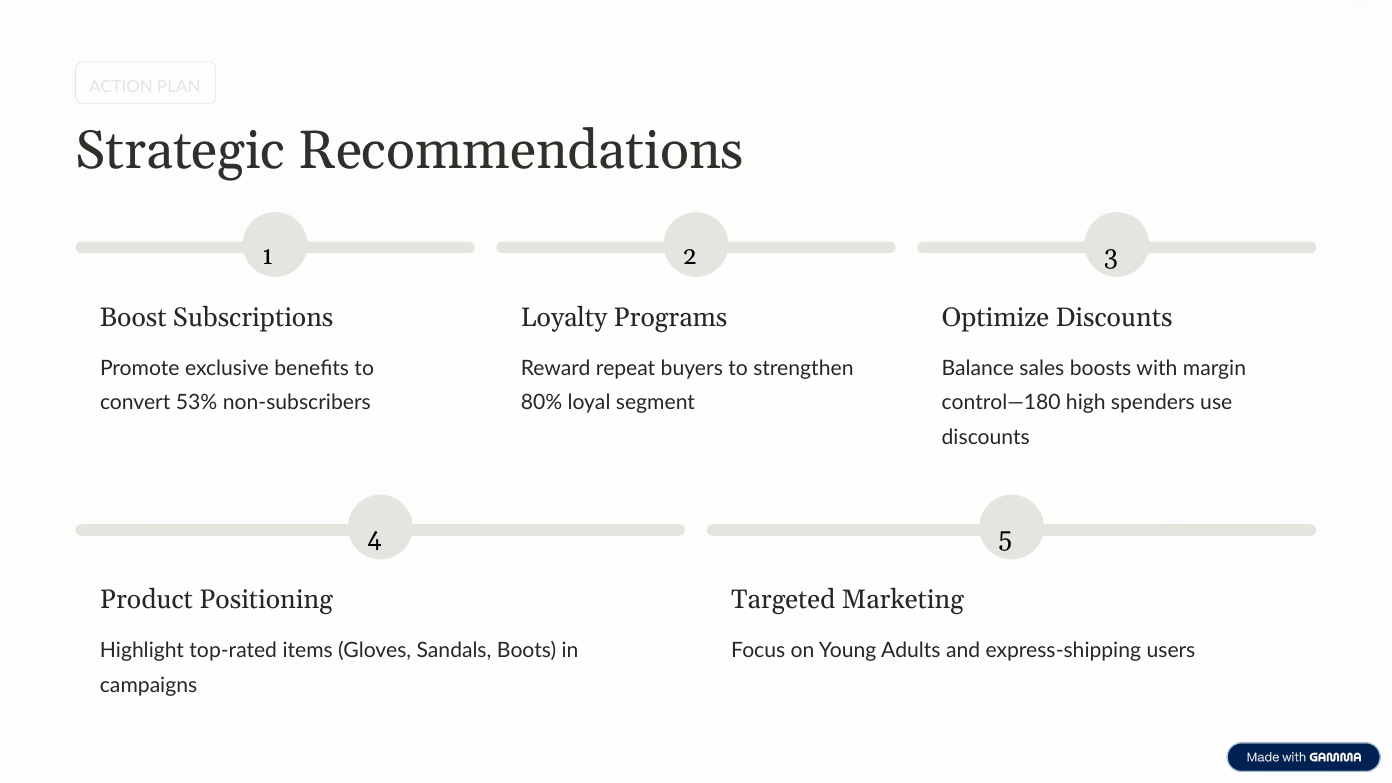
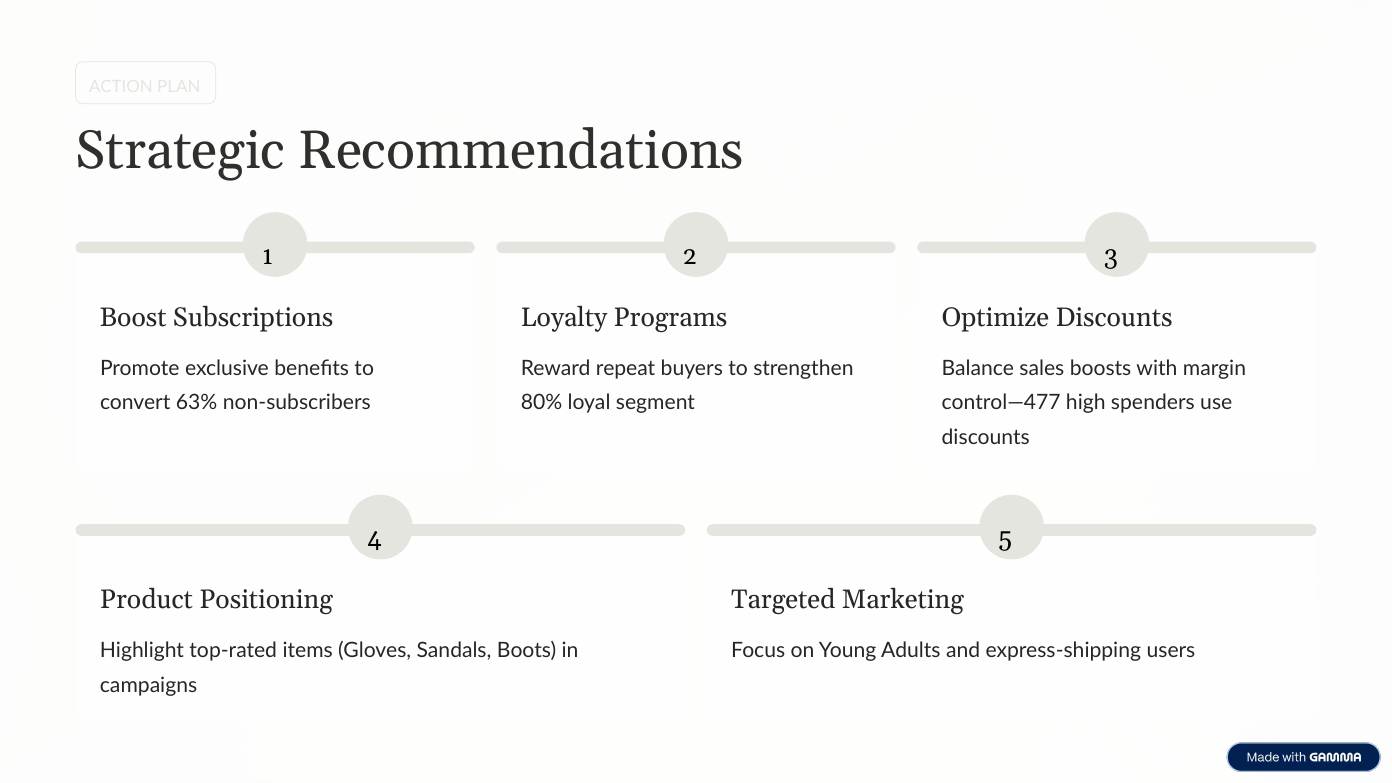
53%: 53% -> 63%
control—180: control—180 -> control—477
